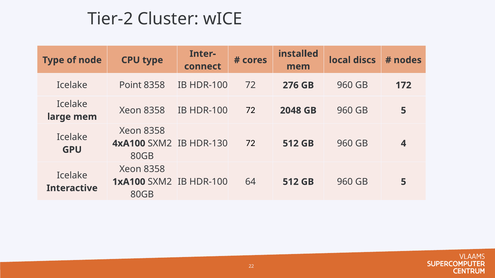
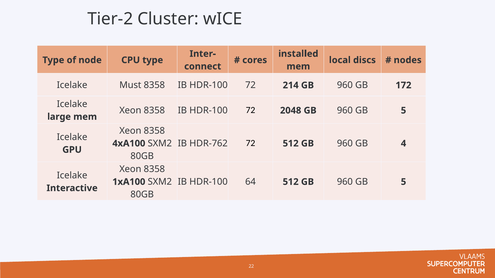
Point: Point -> Must
276: 276 -> 214
HDR-130: HDR-130 -> HDR-762
